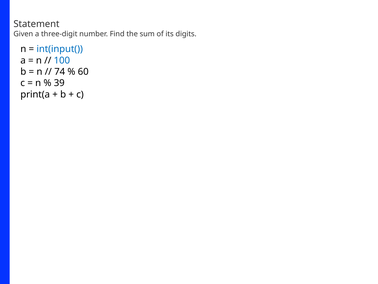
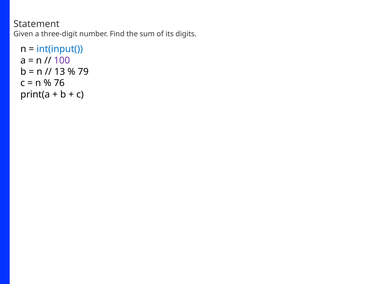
100 colour: blue -> purple
74: 74 -> 13
60: 60 -> 79
39: 39 -> 76
